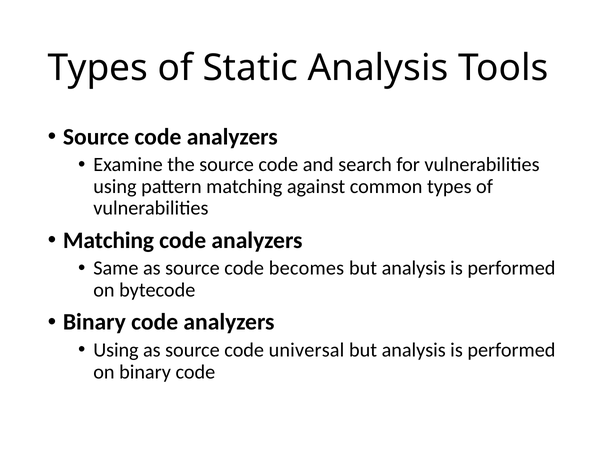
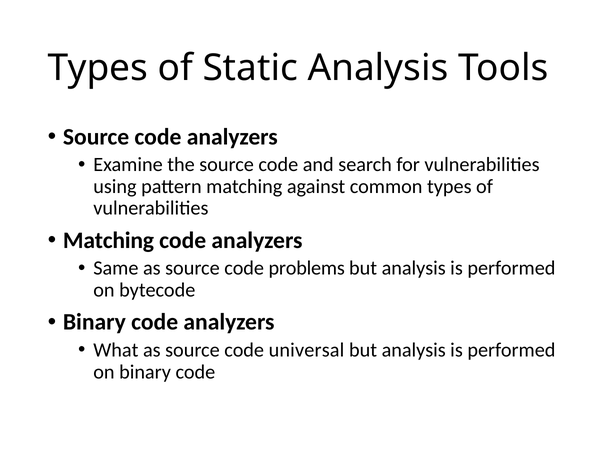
becomes: becomes -> problems
Using at (116, 350): Using -> What
